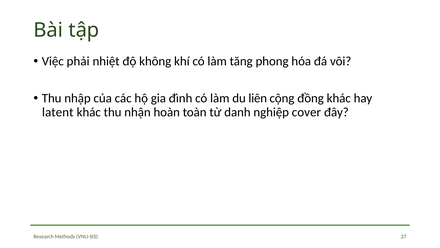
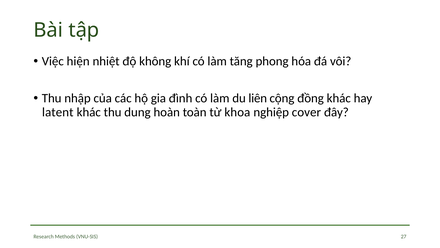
phải: phải -> hiện
nhận: nhận -> dung
danh: danh -> khoa
